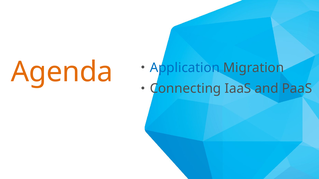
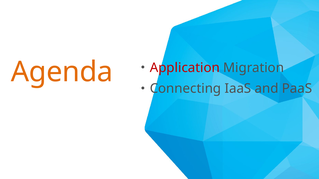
Application colour: blue -> red
